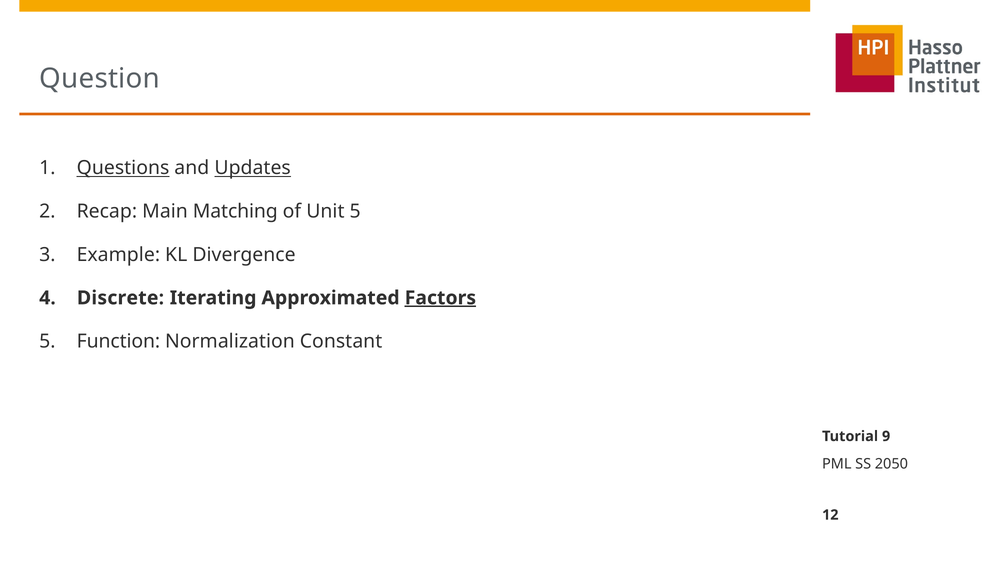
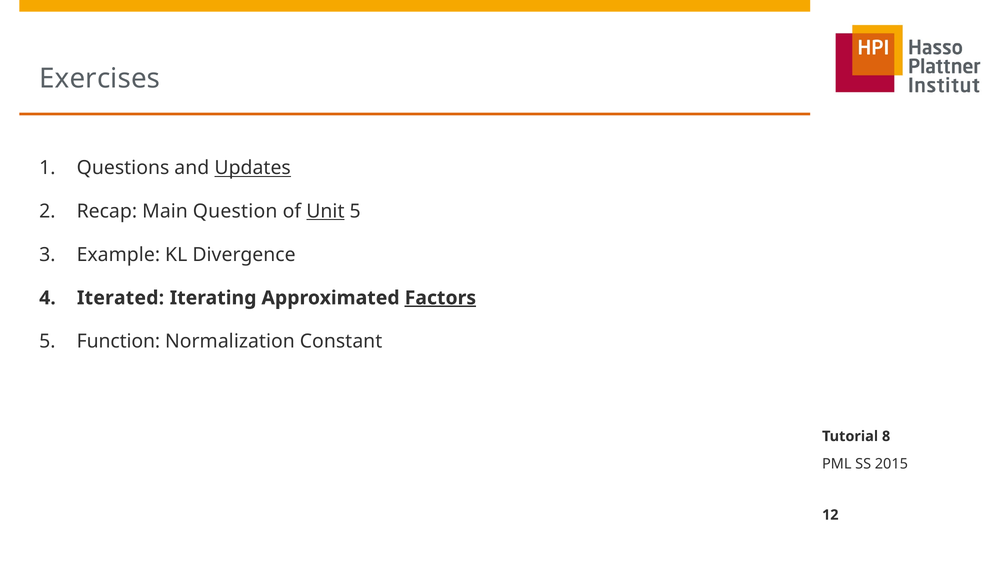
Question: Question -> Exercises
Questions underline: present -> none
Matching: Matching -> Question
Unit underline: none -> present
Discrete: Discrete -> Iterated
9: 9 -> 8
2050: 2050 -> 2015
